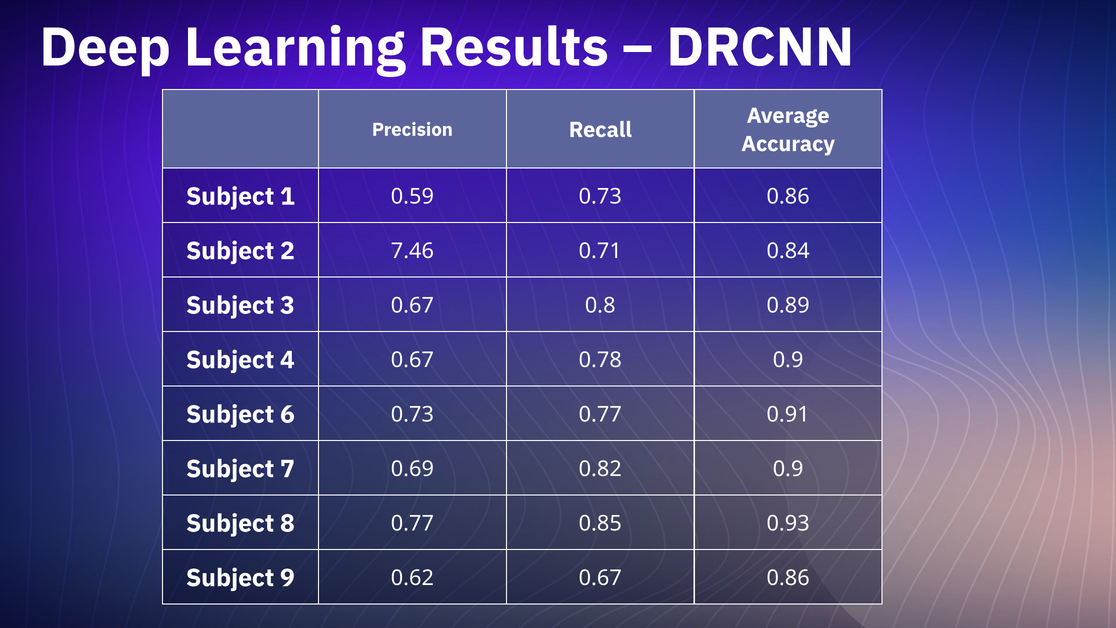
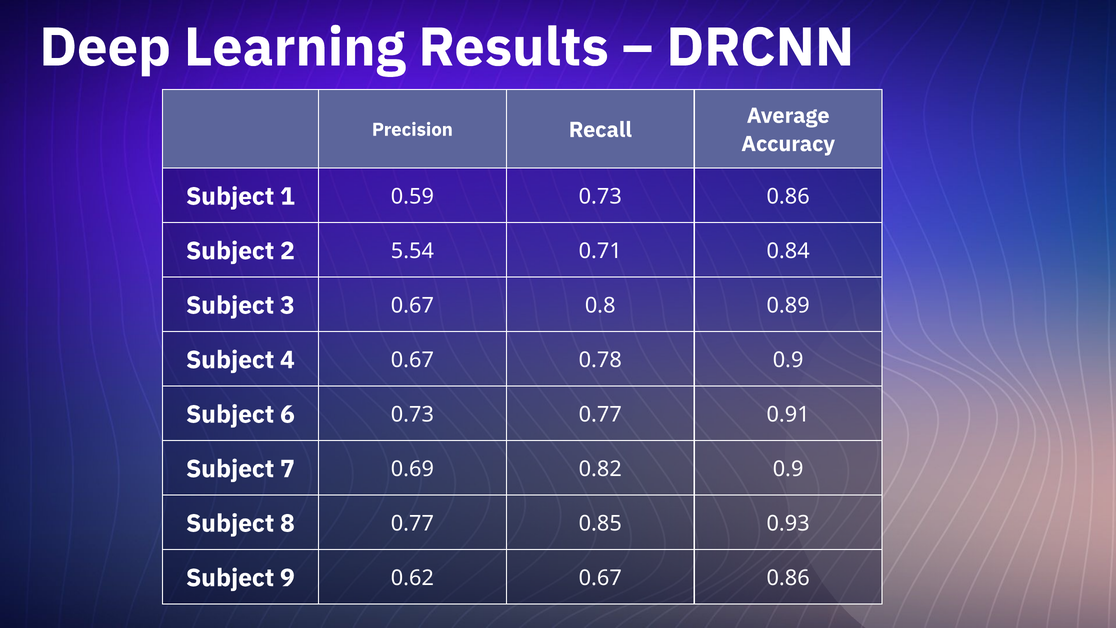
7.46: 7.46 -> 5.54
